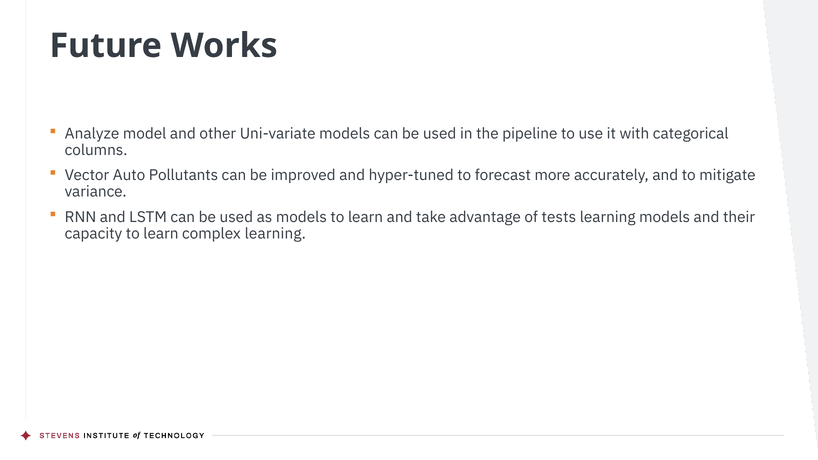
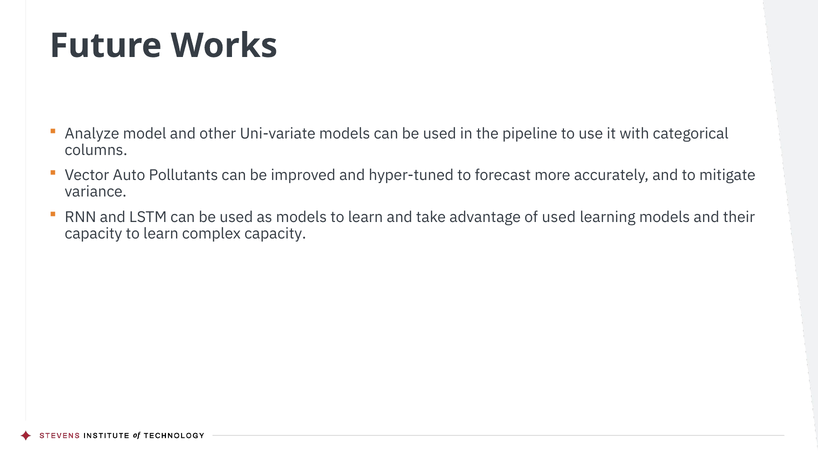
of tests: tests -> used
complex learning: learning -> capacity
